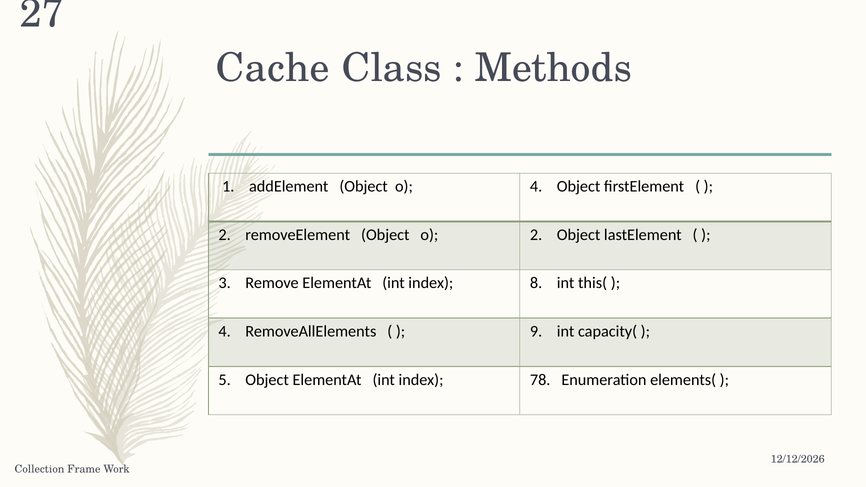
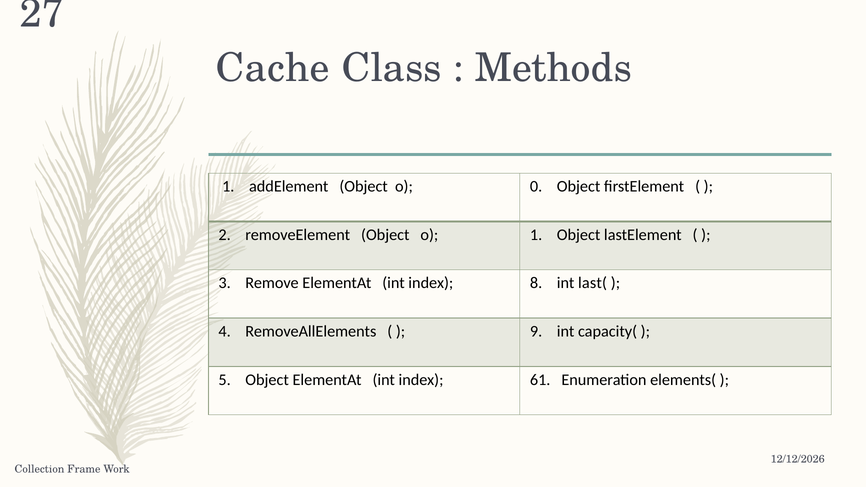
o 4: 4 -> 0
o 2: 2 -> 1
this(: this( -> last(
78: 78 -> 61
